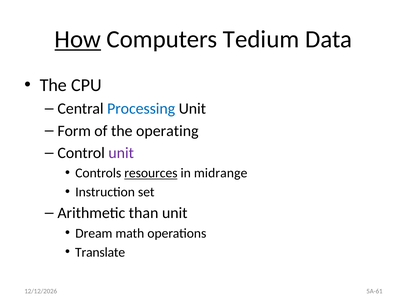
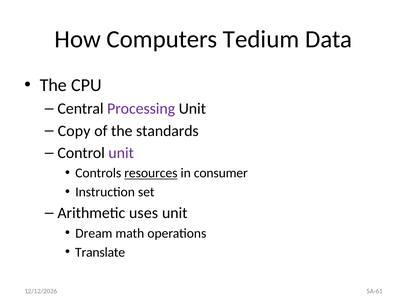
How underline: present -> none
Processing colour: blue -> purple
Form: Form -> Copy
operating: operating -> standards
midrange: midrange -> consumer
than: than -> uses
